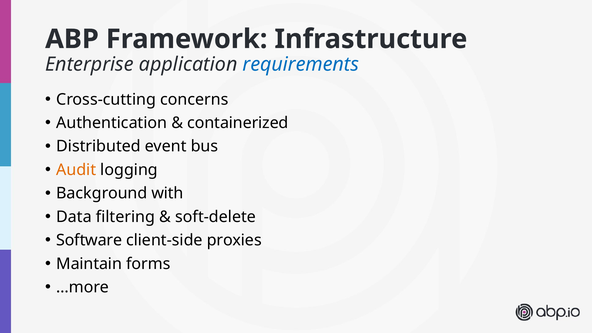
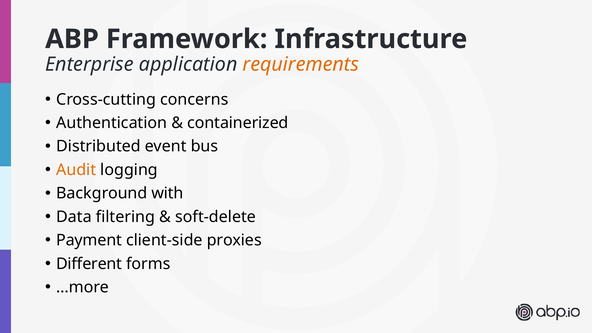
requirements colour: blue -> orange
Software: Software -> Payment
Maintain: Maintain -> Different
